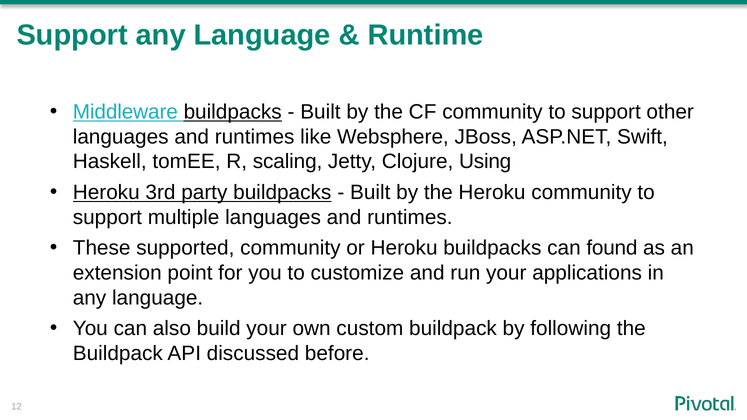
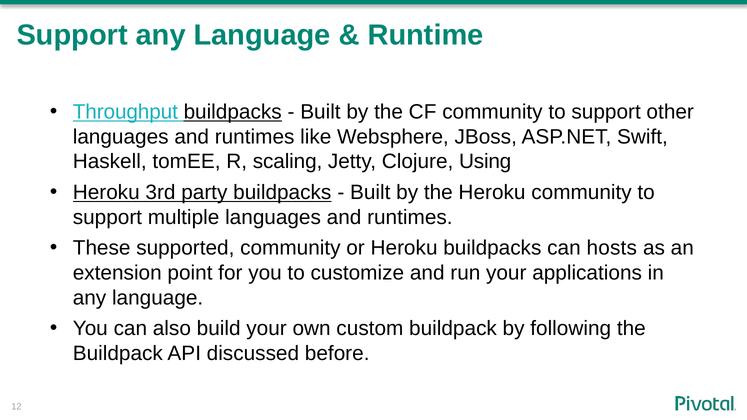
Middleware: Middleware -> Throughput
found: found -> hosts
